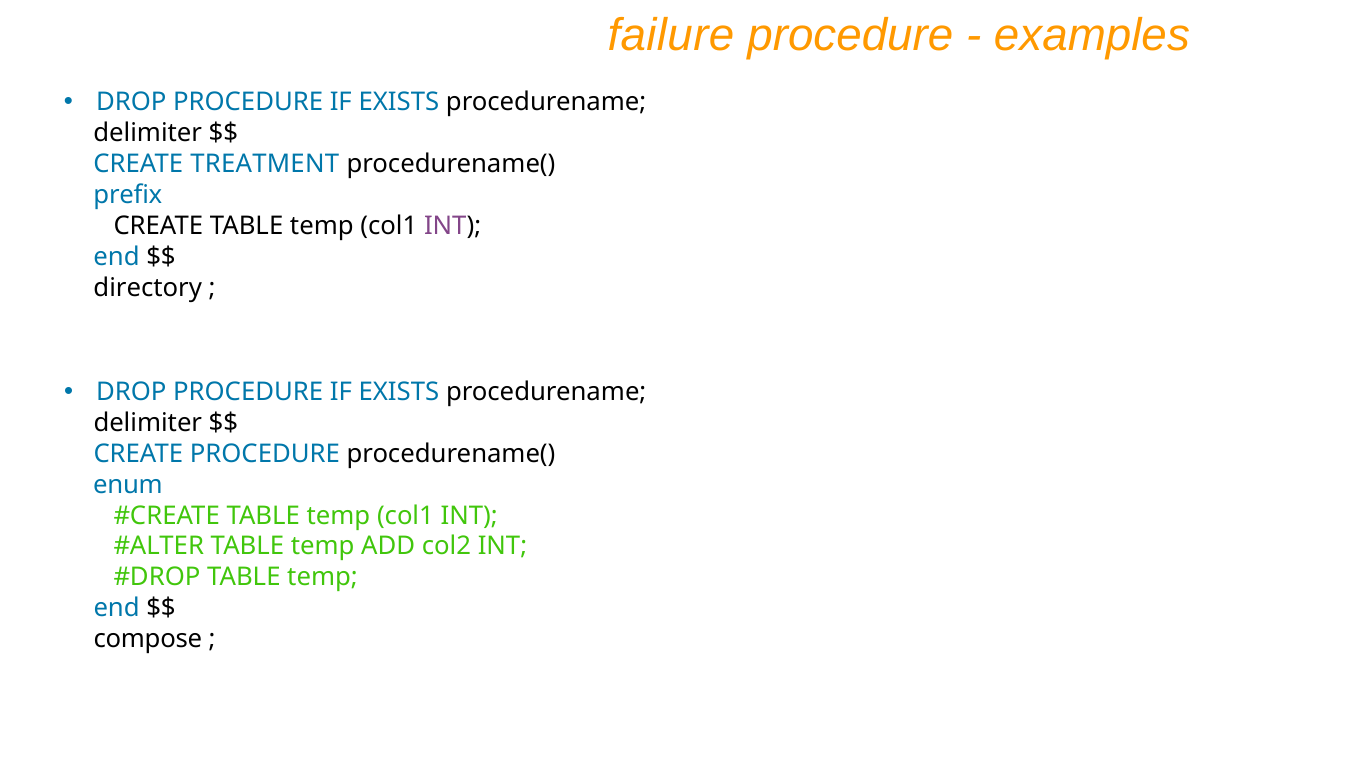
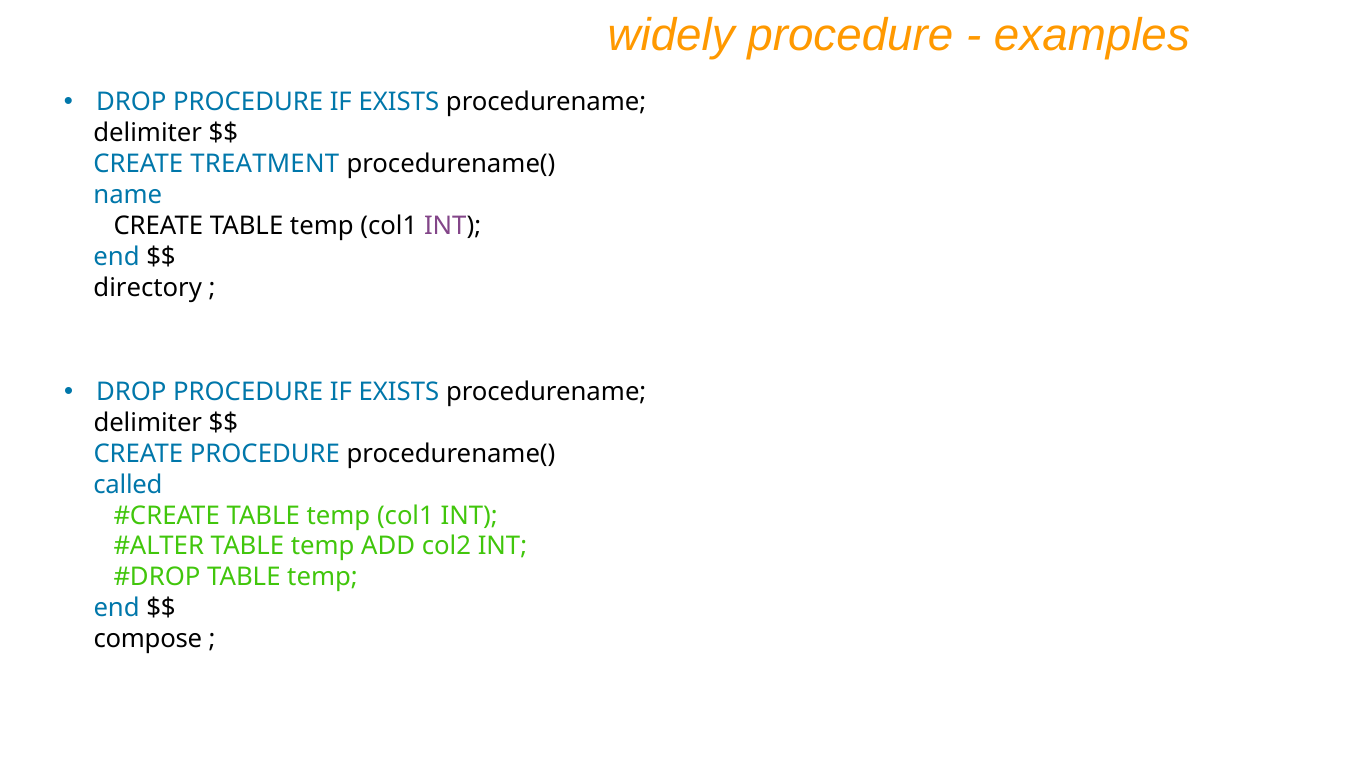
failure: failure -> widely
prefix: prefix -> name
enum: enum -> called
